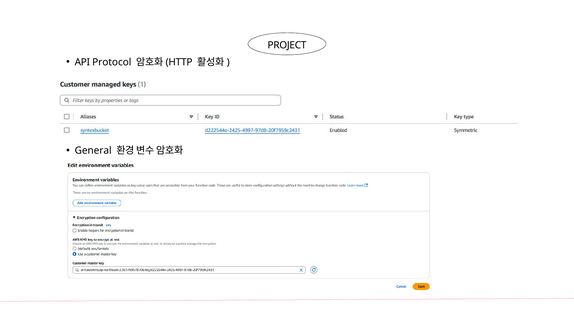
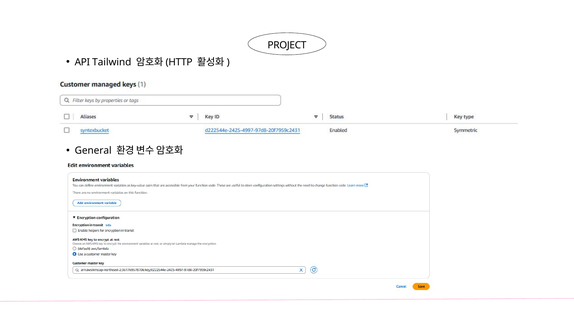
Protocol: Protocol -> Tailwind
